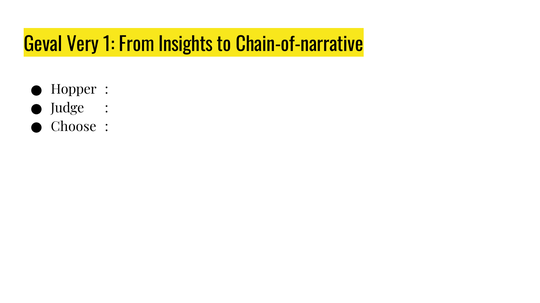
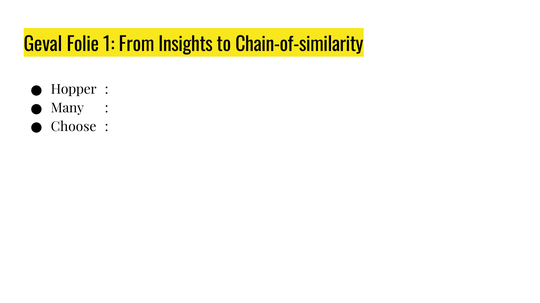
Very: Very -> Folie
Chain-of-narrative: Chain-of-narrative -> Chain-of-similarity
Judge: Judge -> Many
